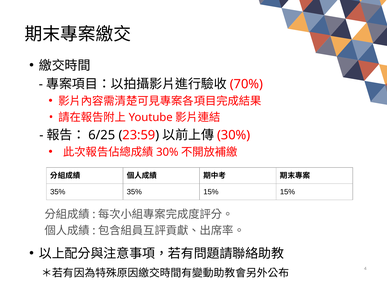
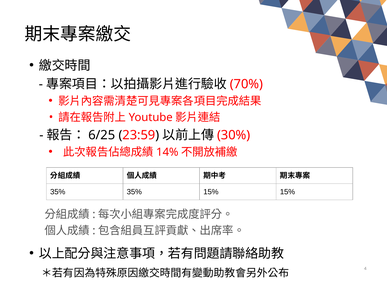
30% at (167, 152): 30% -> 14%
